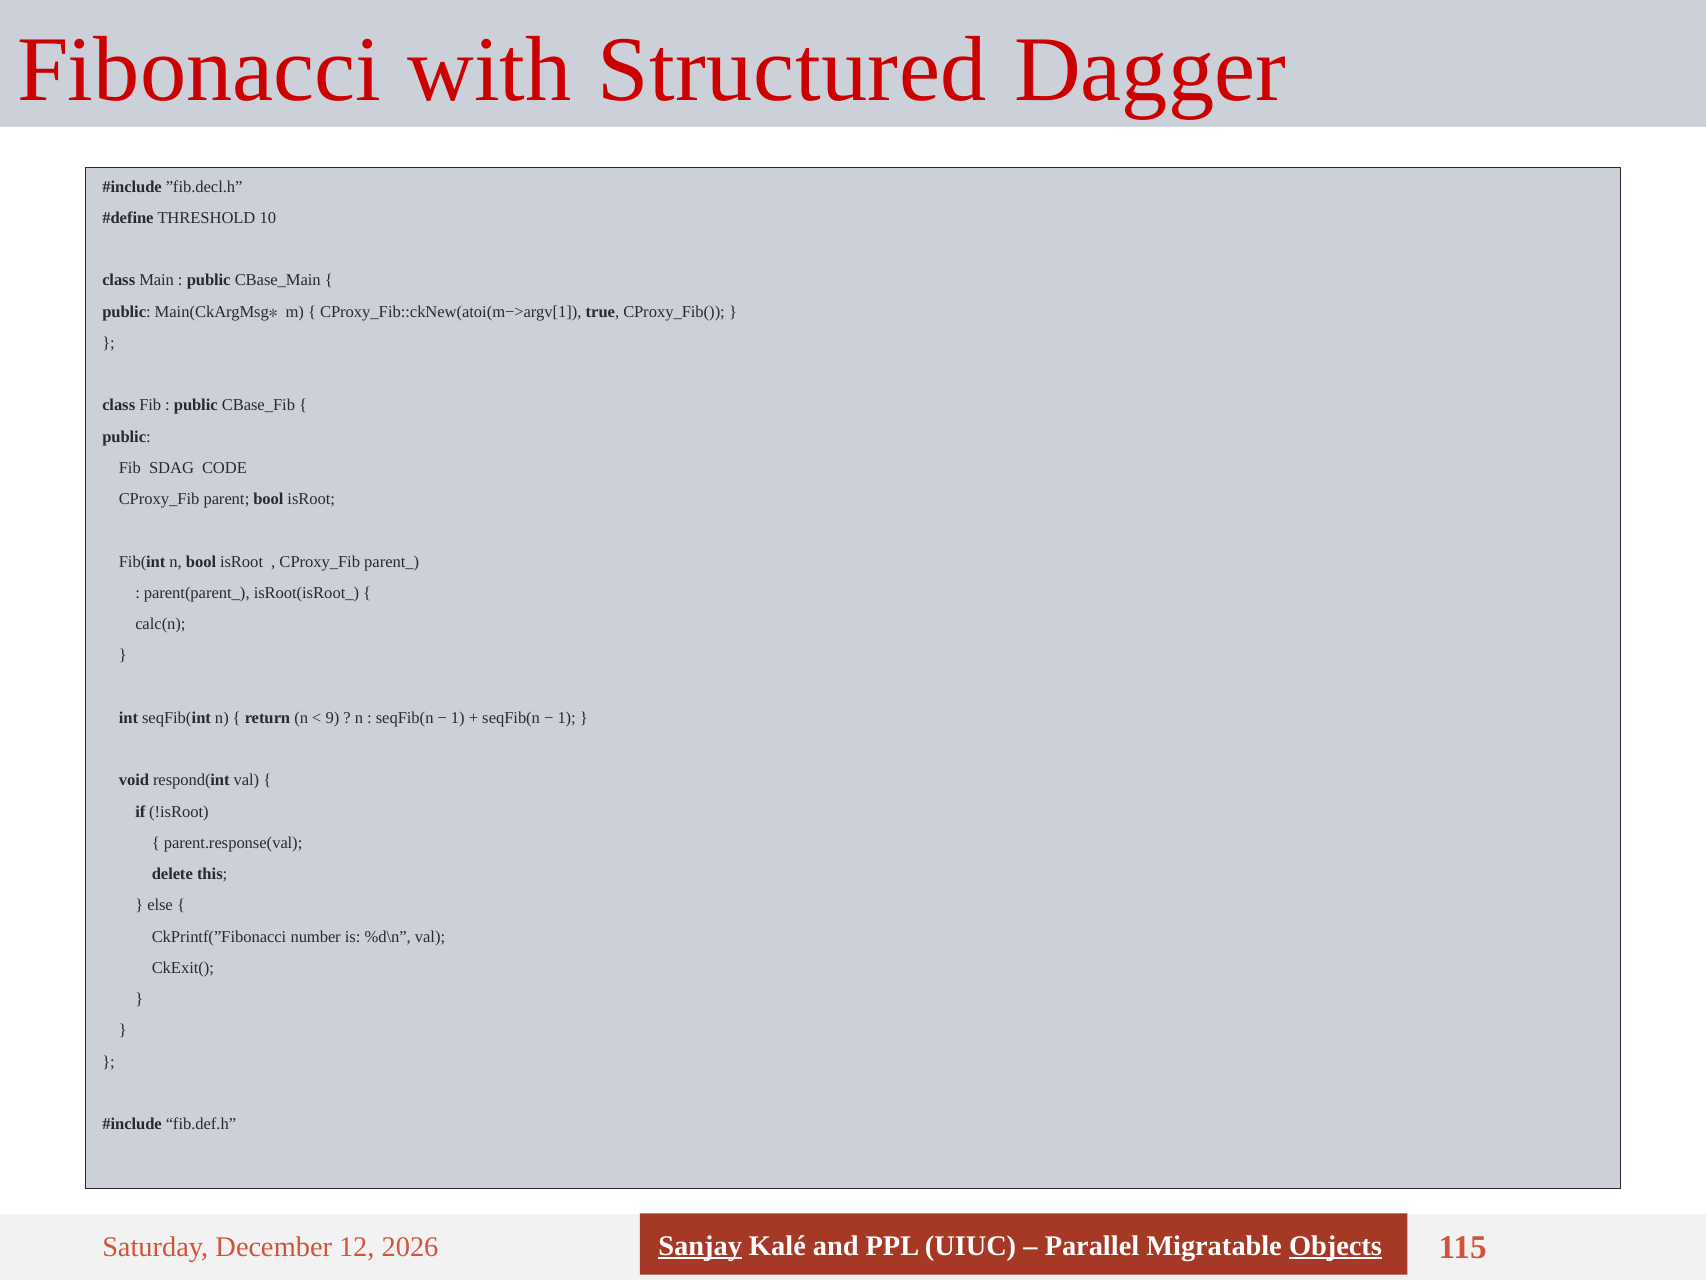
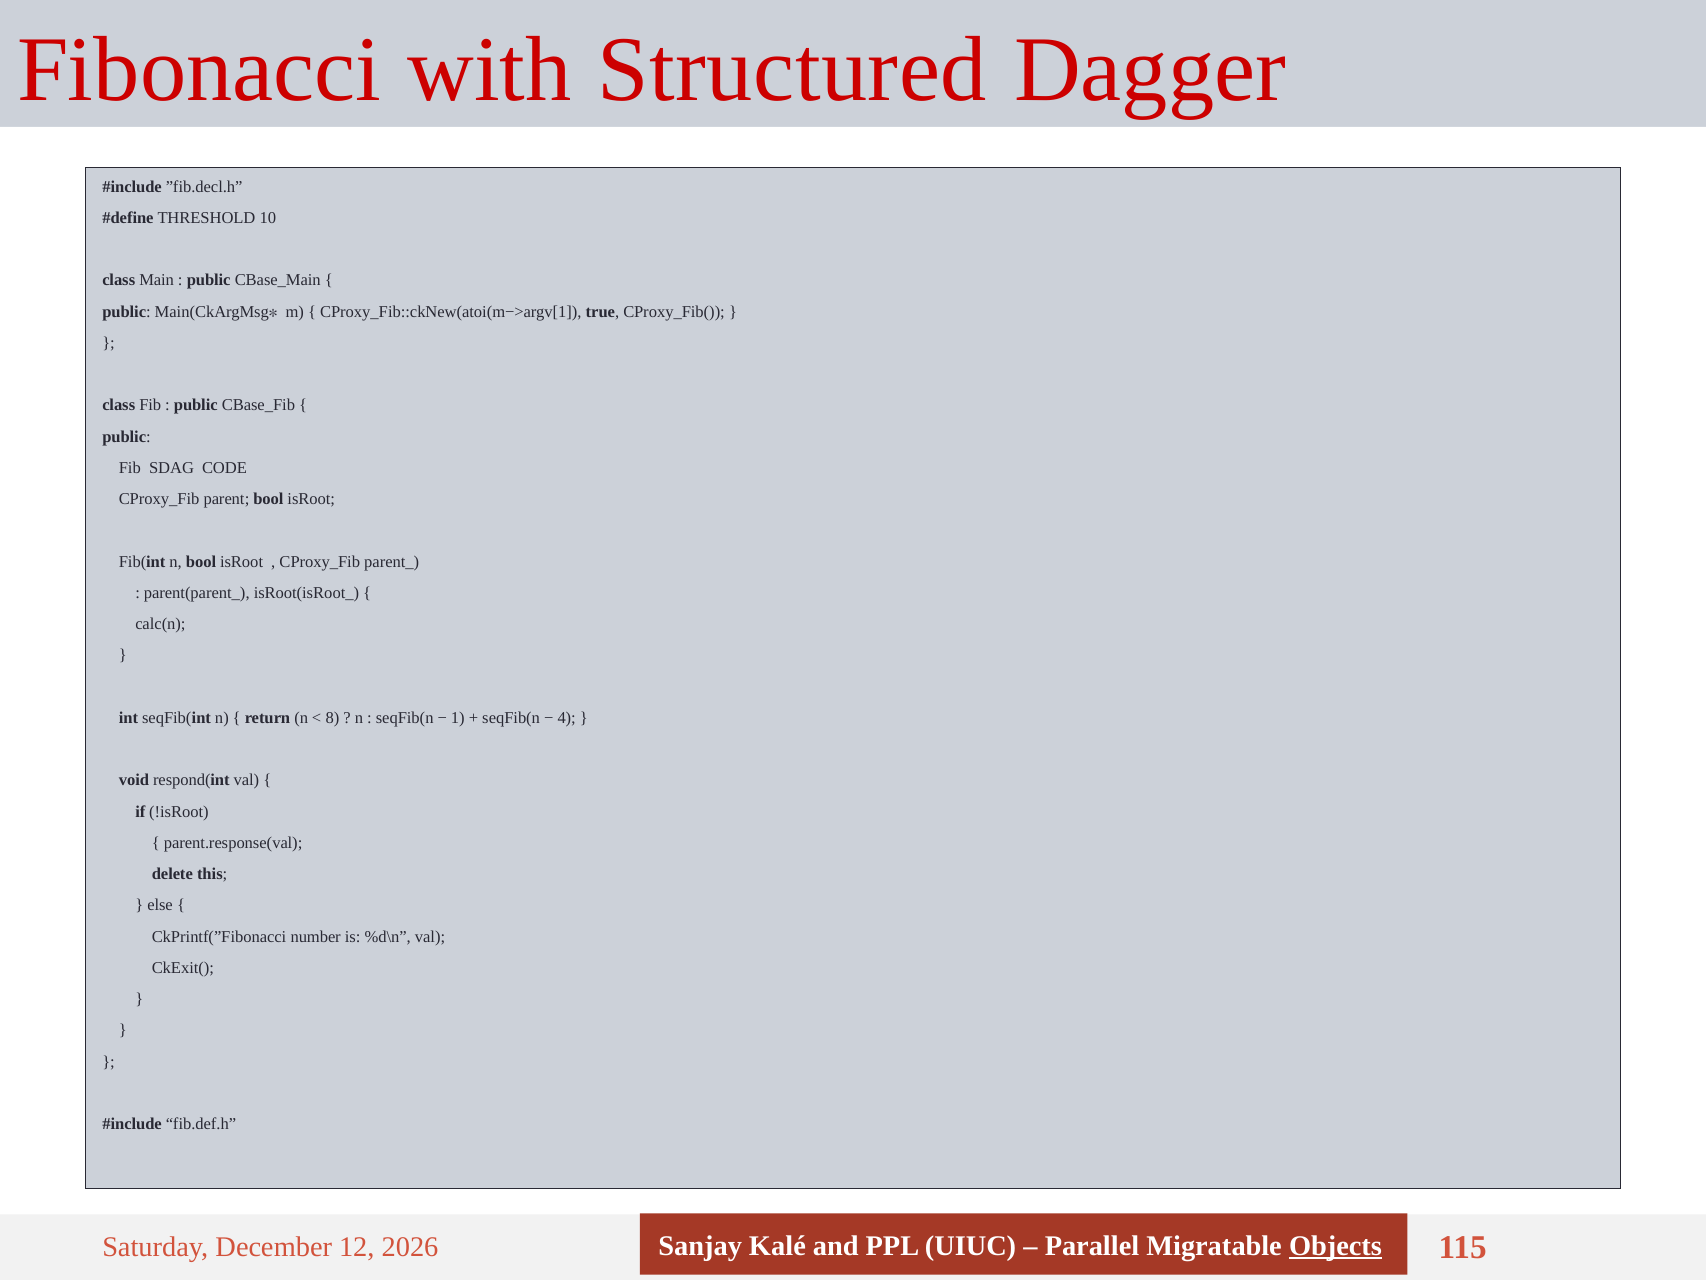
9: 9 -> 8
1 at (567, 718): 1 -> 4
Sanjay underline: present -> none
